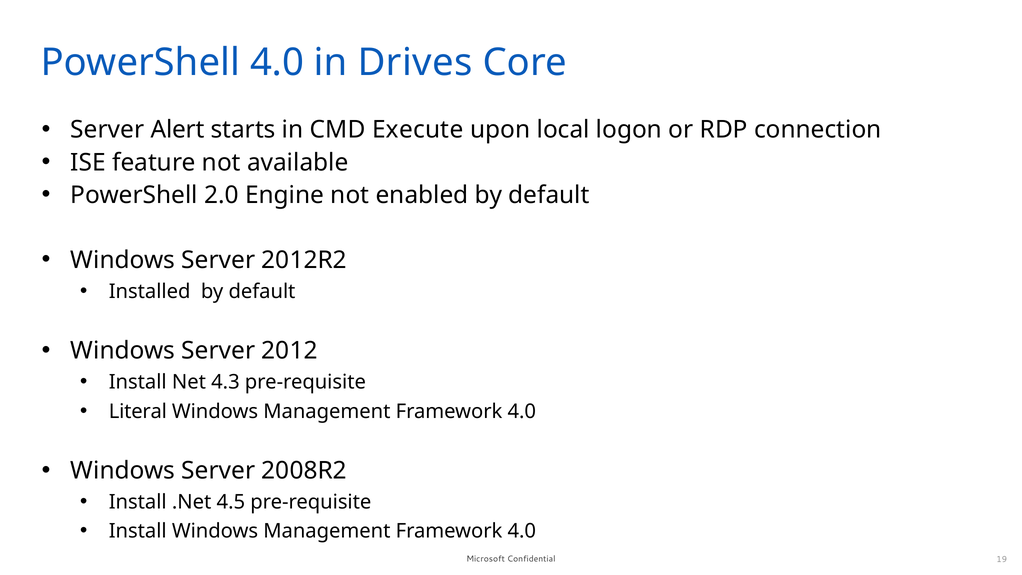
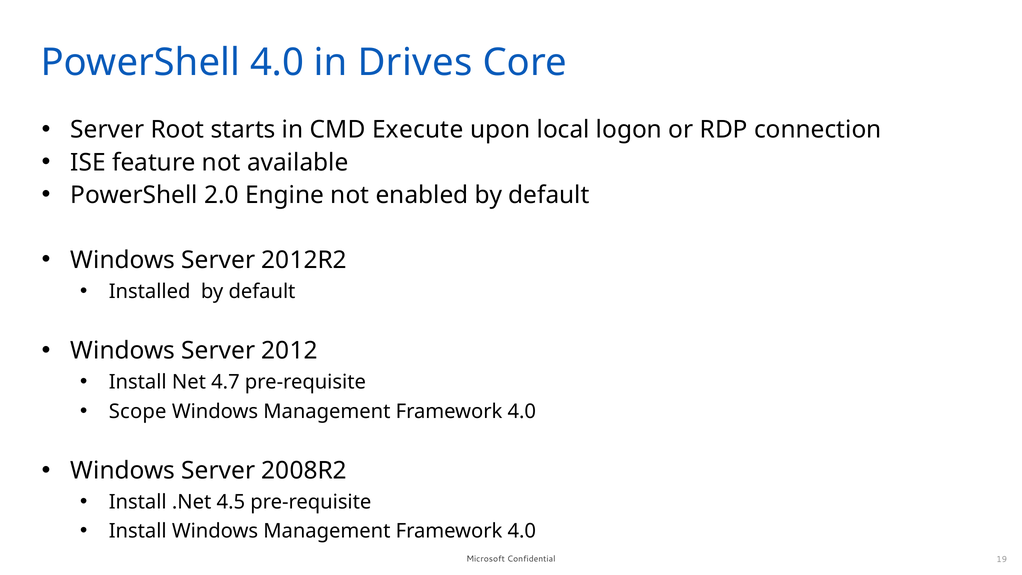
Alert: Alert -> Root
4.3: 4.3 -> 4.7
Literal: Literal -> Scope
